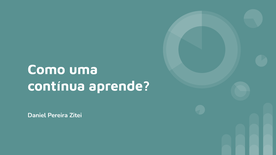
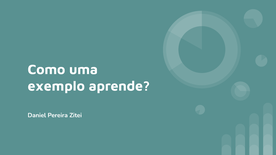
contínua: contínua -> exemplo
